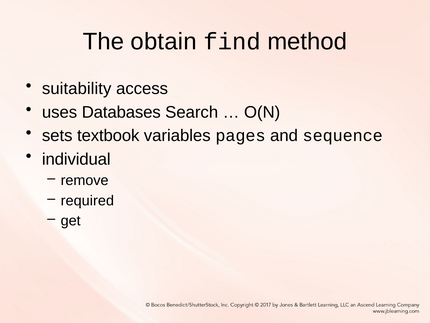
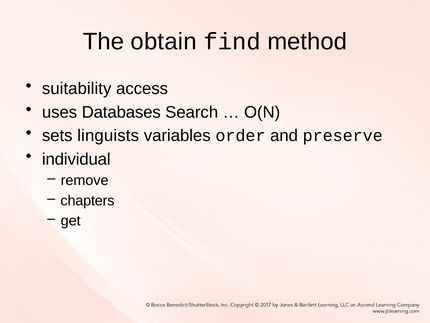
textbook: textbook -> linguists
pages: pages -> order
sequence: sequence -> preserve
required: required -> chapters
